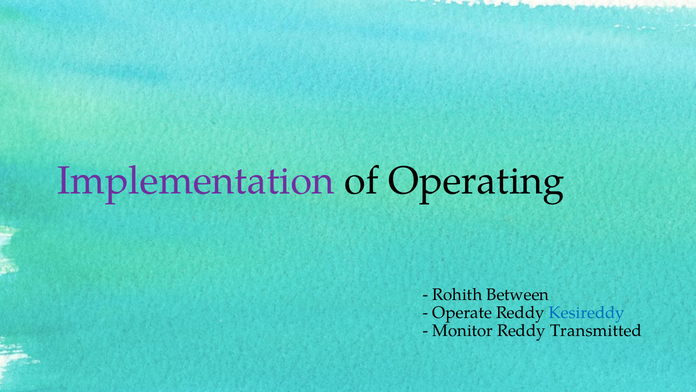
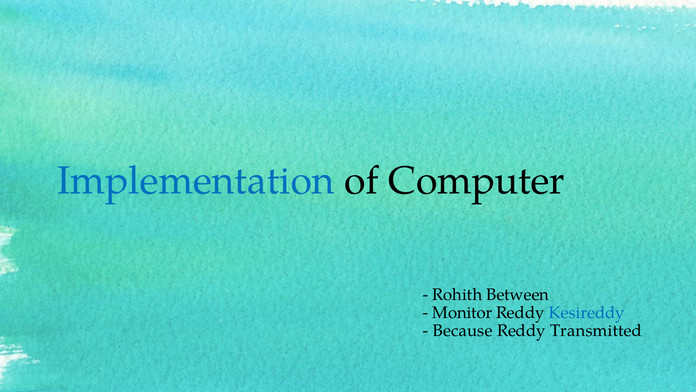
Implementation colour: purple -> blue
Operating: Operating -> Computer
Operate: Operate -> Monitor
Monitor: Monitor -> Because
